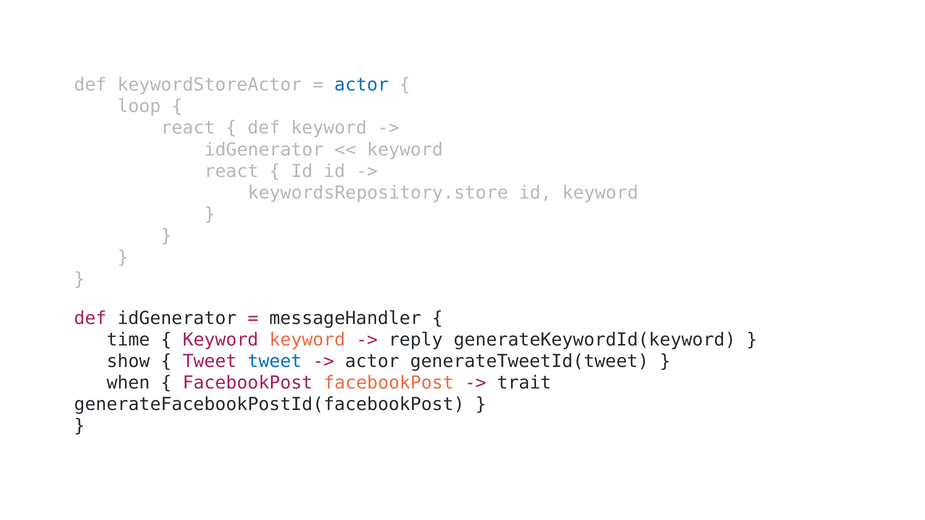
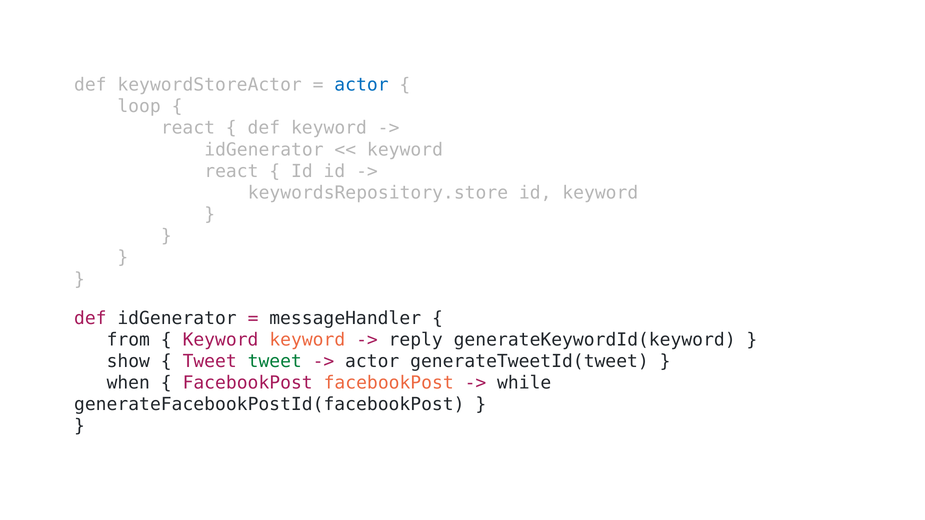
time: time -> from
tweet at (275, 361) colour: blue -> green
trait: trait -> while
